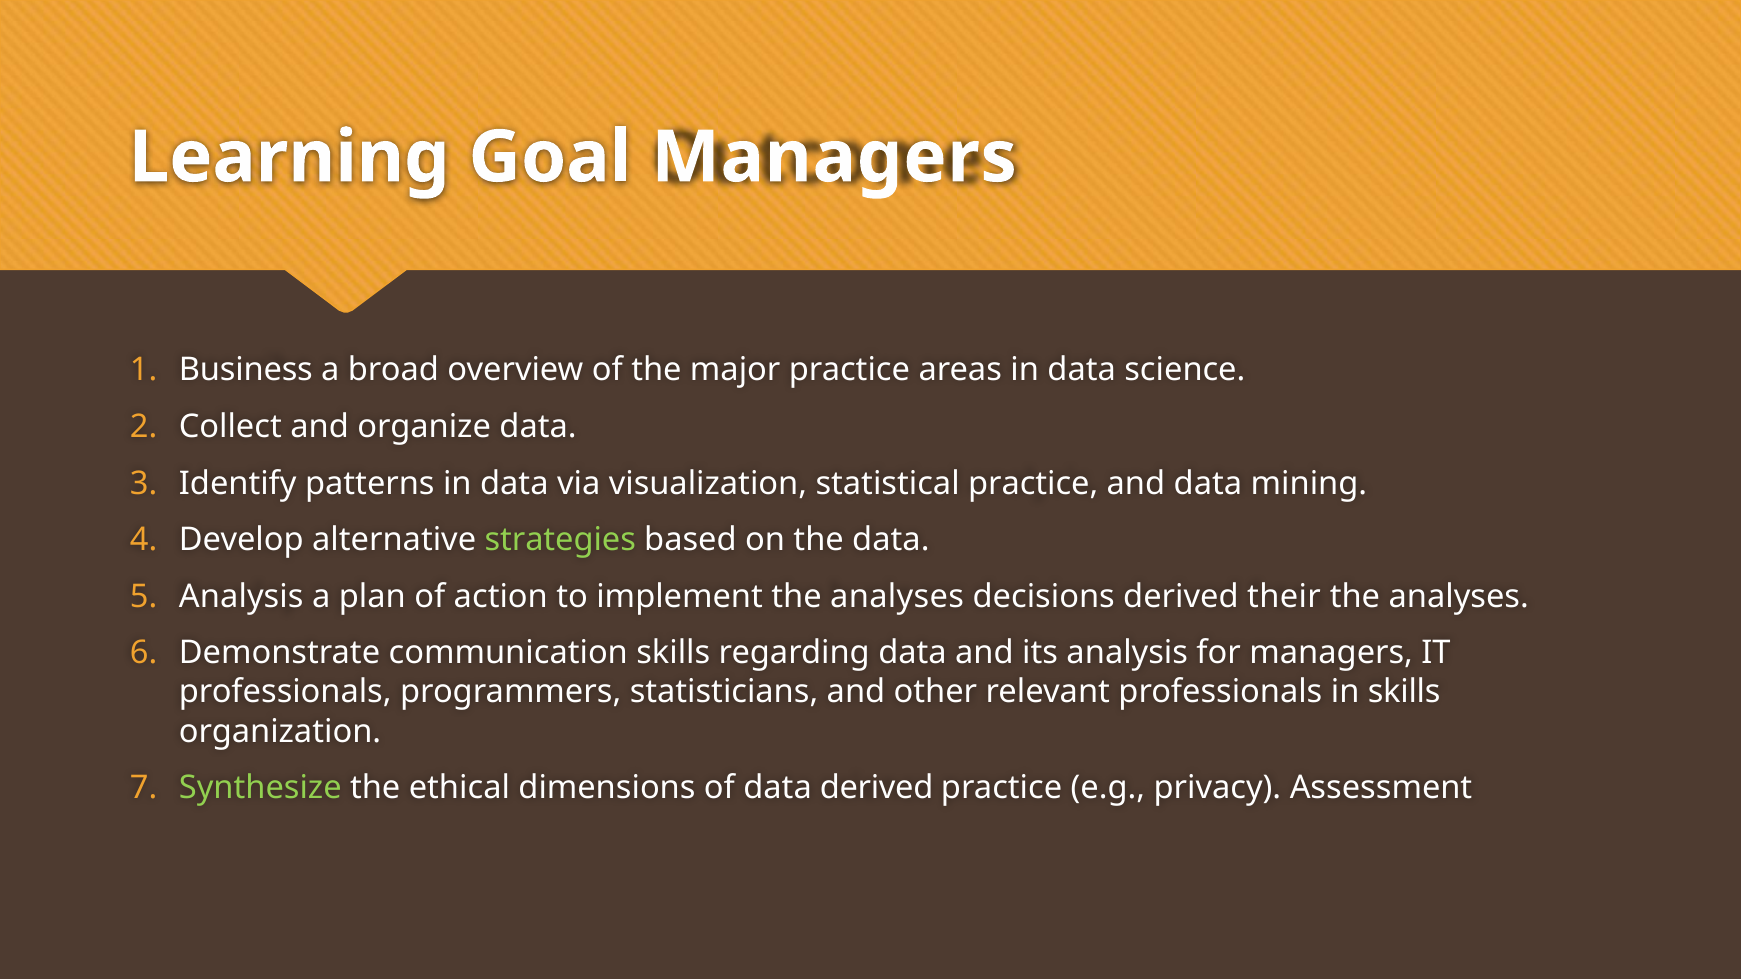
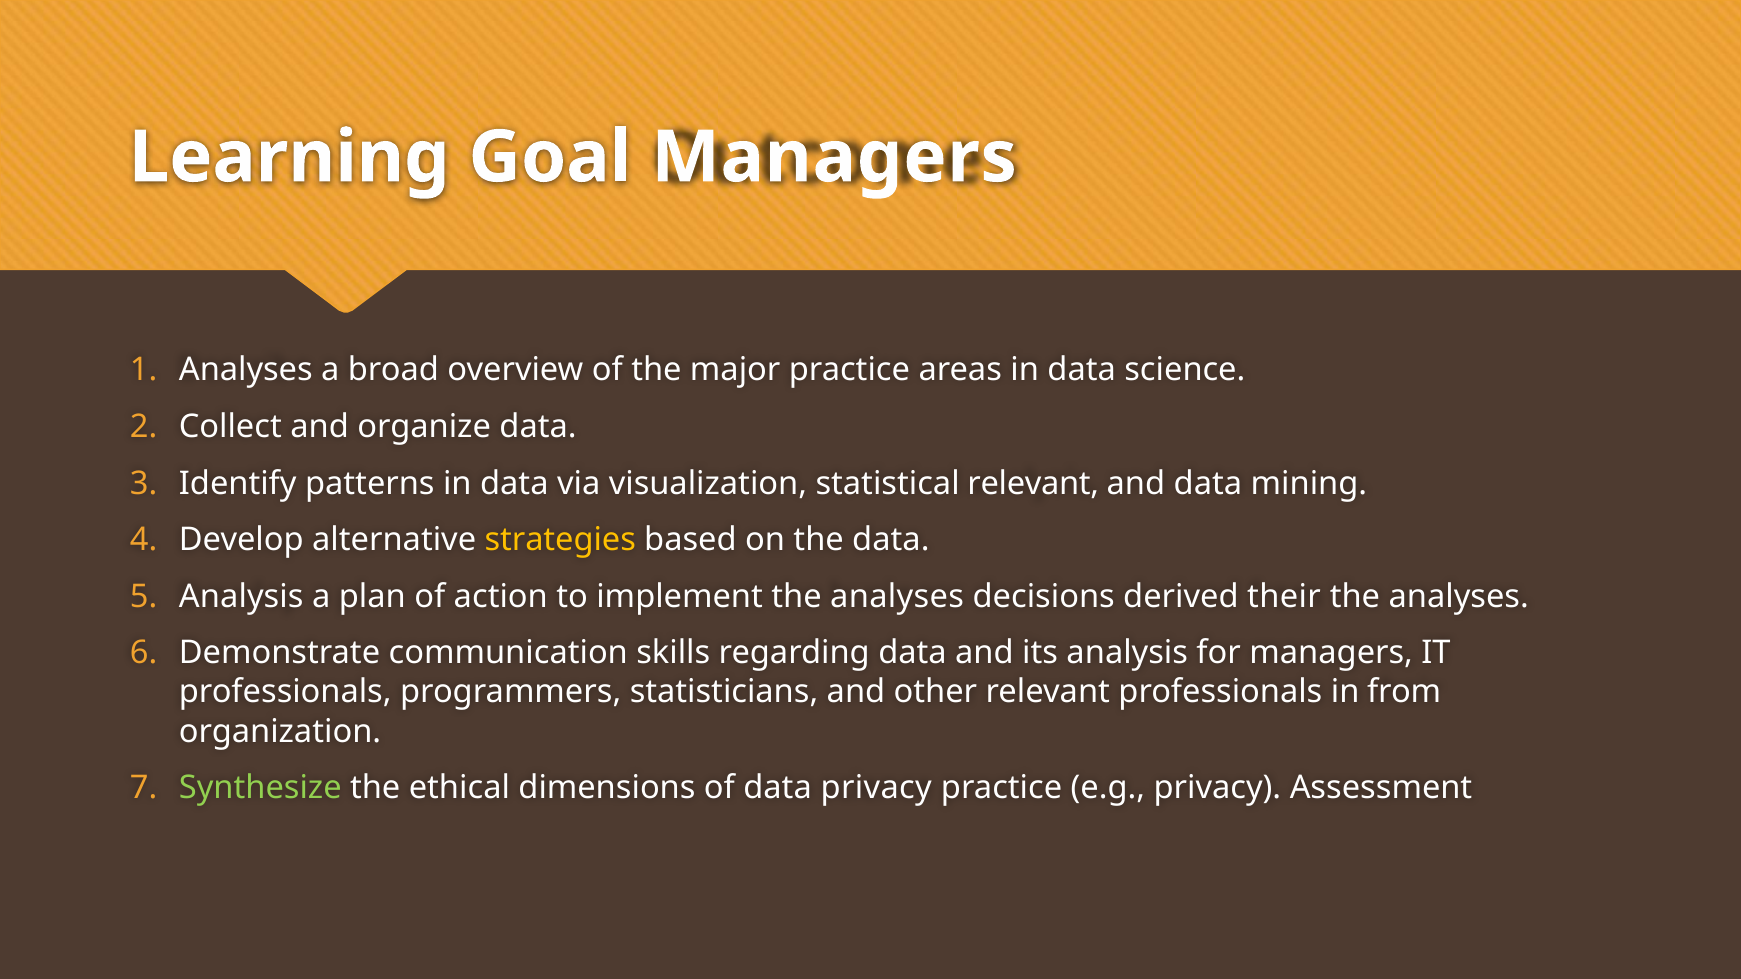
Business at (246, 370): Business -> Analyses
statistical practice: practice -> relevant
strategies colour: light green -> yellow
in skills: skills -> from
data derived: derived -> privacy
